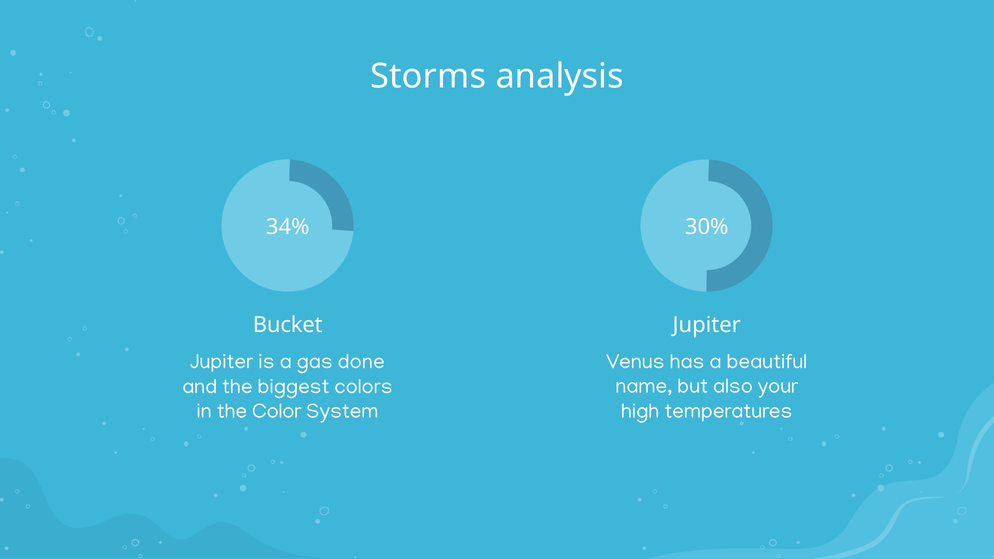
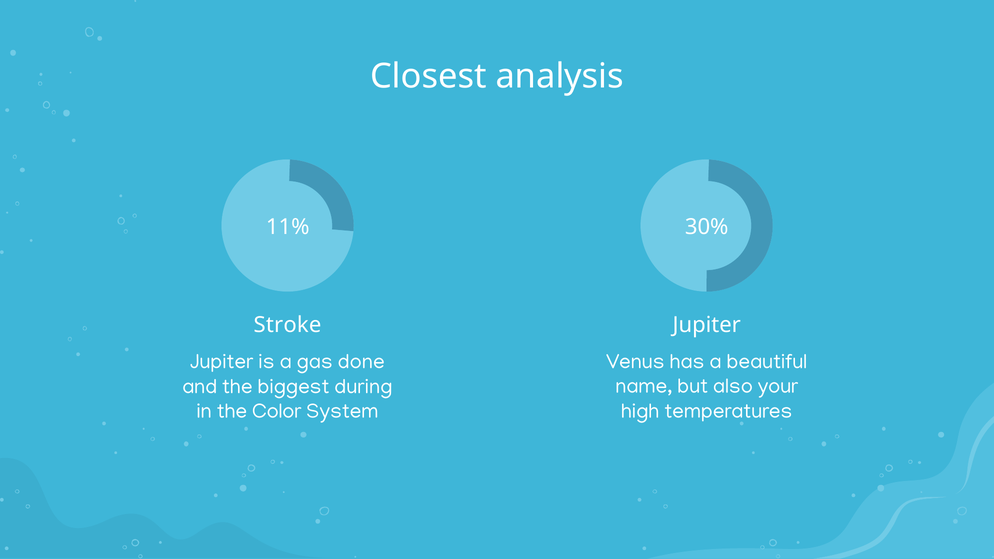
Storms: Storms -> Closest
34%: 34% -> 11%
Bucket: Bucket -> Stroke
colors: colors -> during
